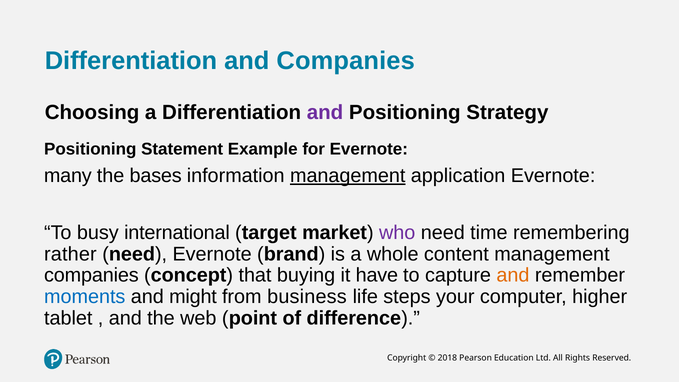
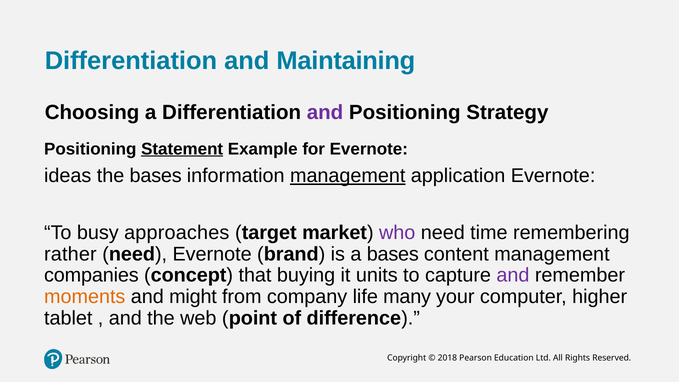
and Companies: Companies -> Maintaining
Statement underline: none -> present
many: many -> ideas
international: international -> approaches
a whole: whole -> bases
have: have -> units
and at (513, 275) colour: orange -> purple
moments colour: blue -> orange
business: business -> company
steps: steps -> many
